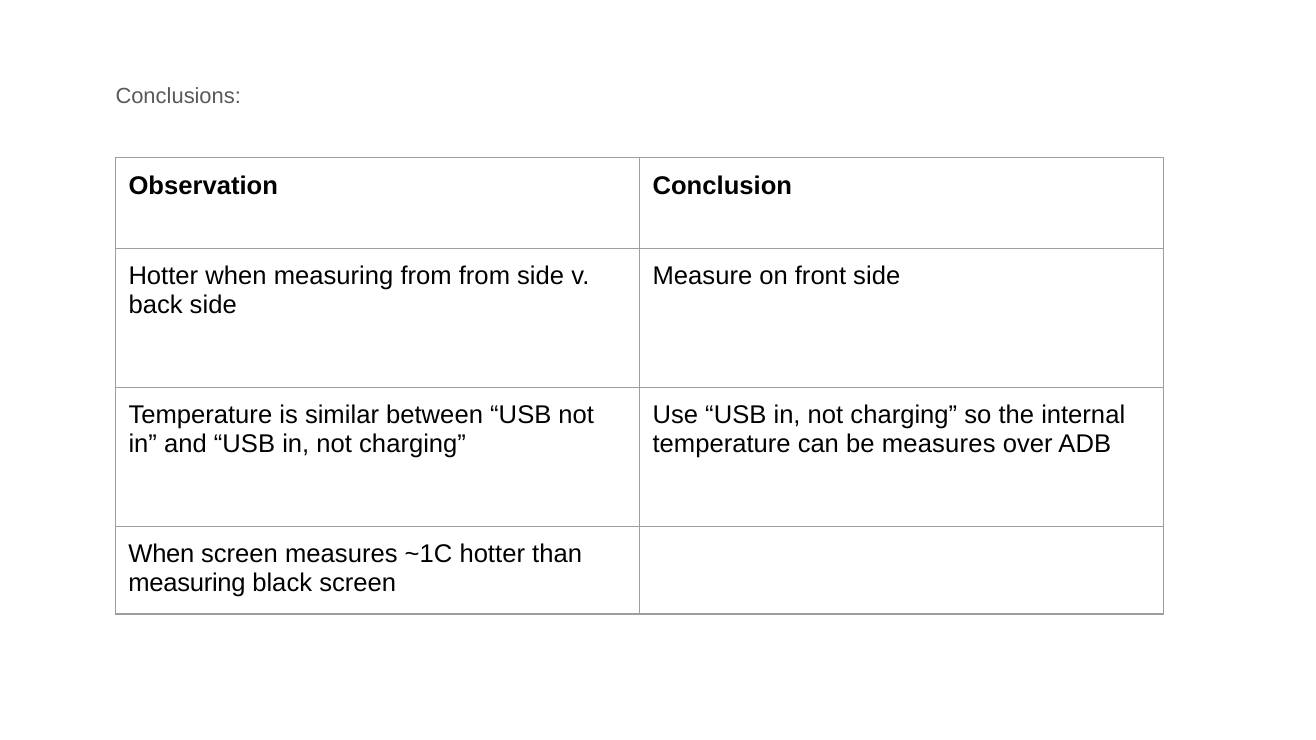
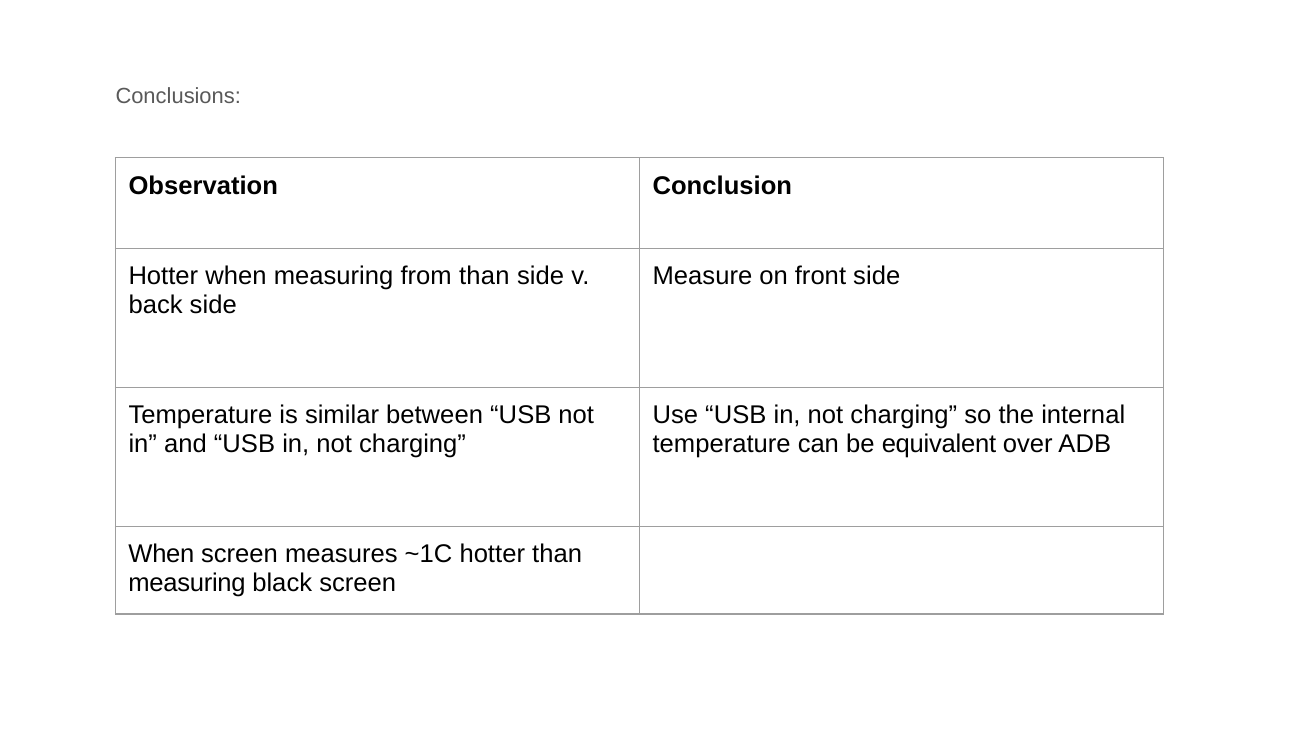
from from: from -> than
be measures: measures -> equivalent
